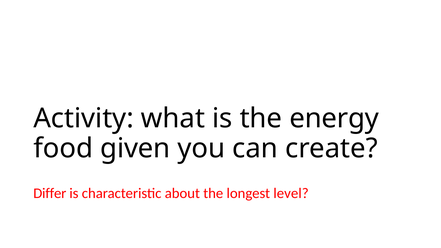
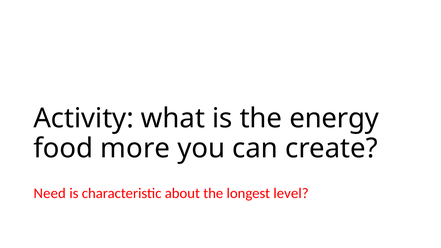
given: given -> more
Differ: Differ -> Need
